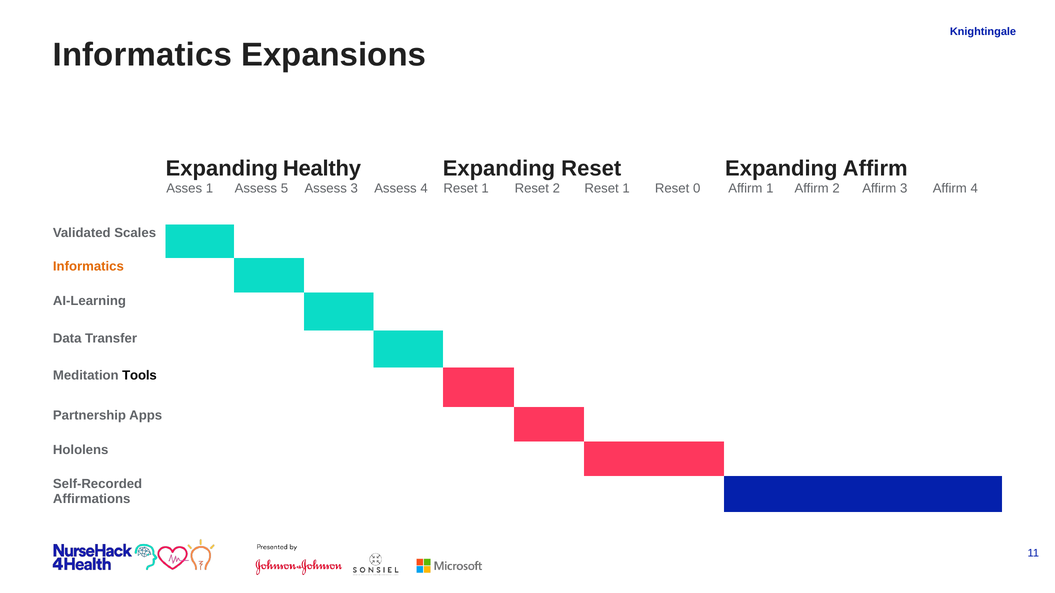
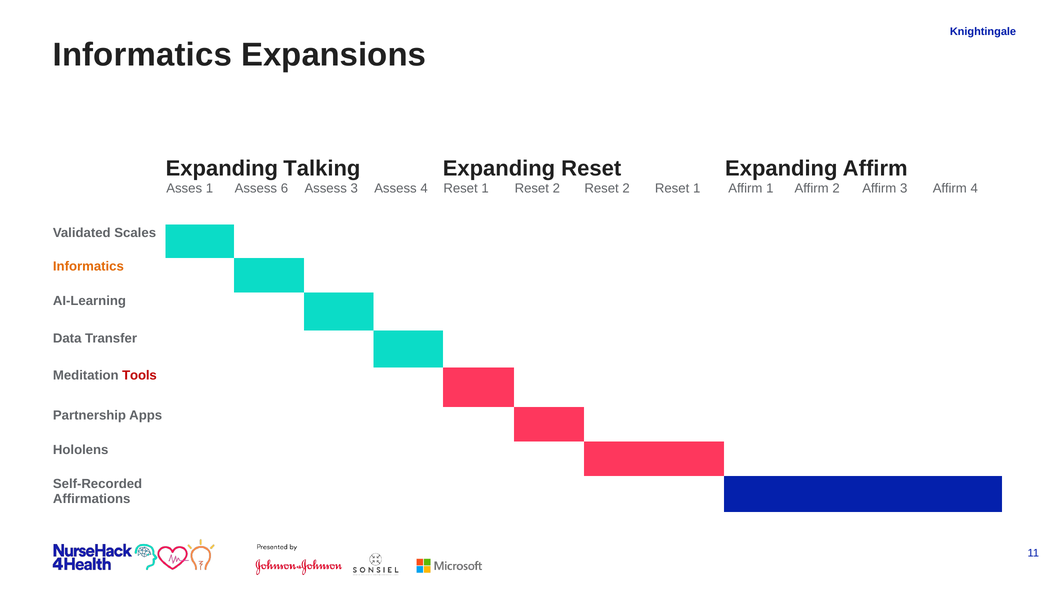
Healthy: Healthy -> Talking
5: 5 -> 6
2 Reset 1: 1 -> 2
0 at (697, 189): 0 -> 1
Tools colour: black -> red
